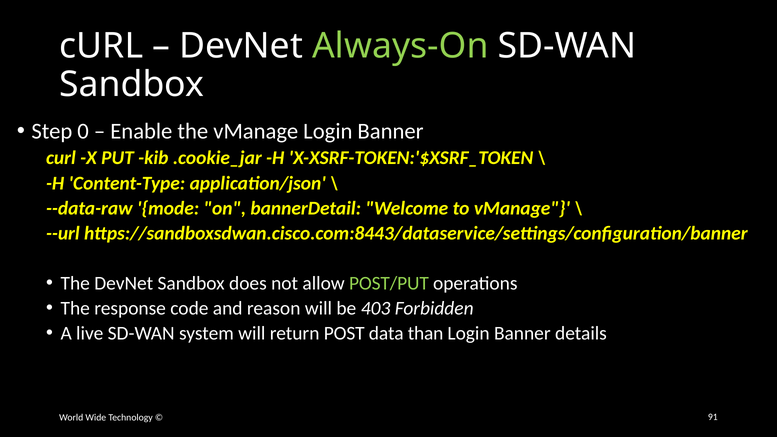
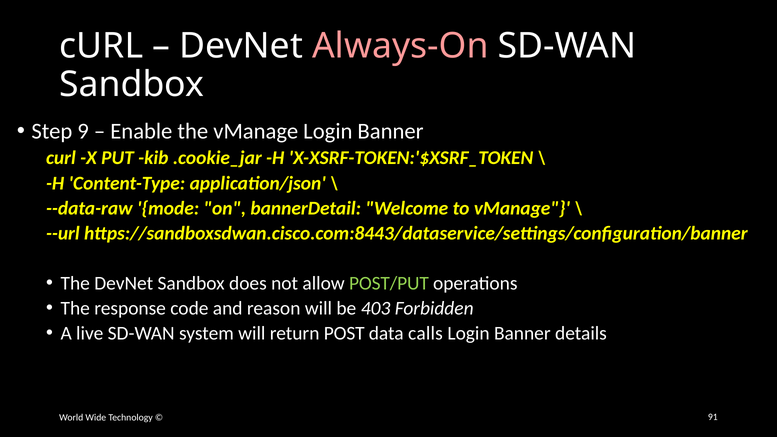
Always-On colour: light green -> pink
0: 0 -> 9
than: than -> calls
